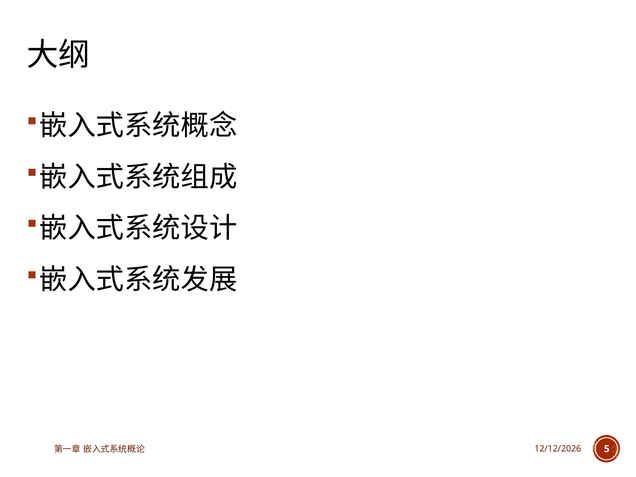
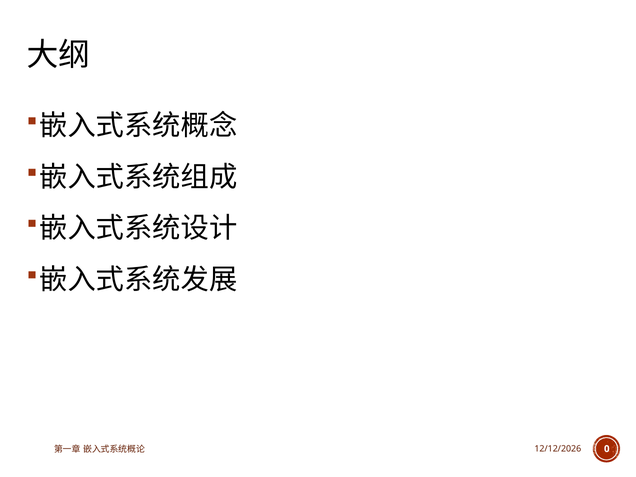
5: 5 -> 0
